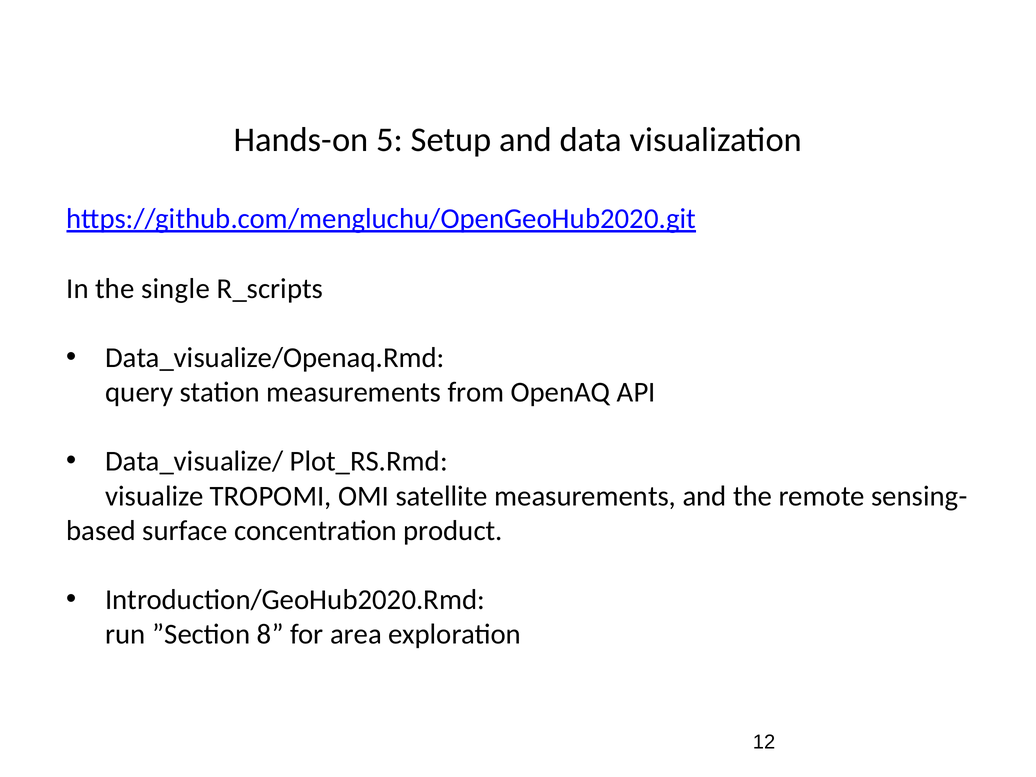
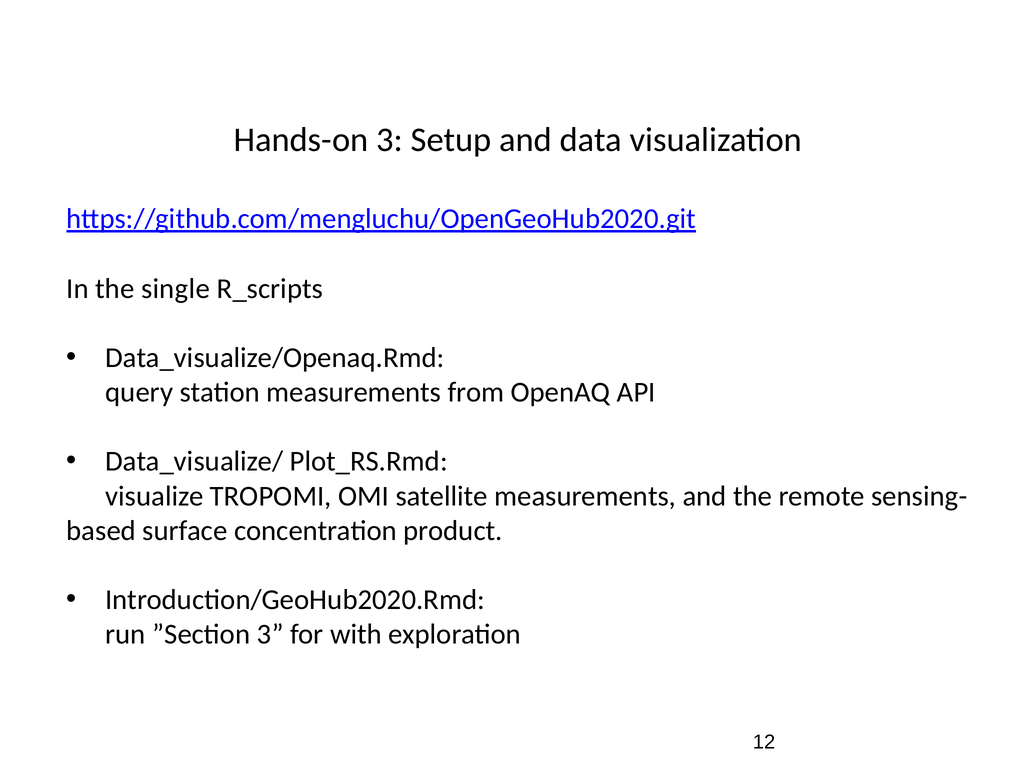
Hands-on 5: 5 -> 3
”Section 8: 8 -> 3
area: area -> with
